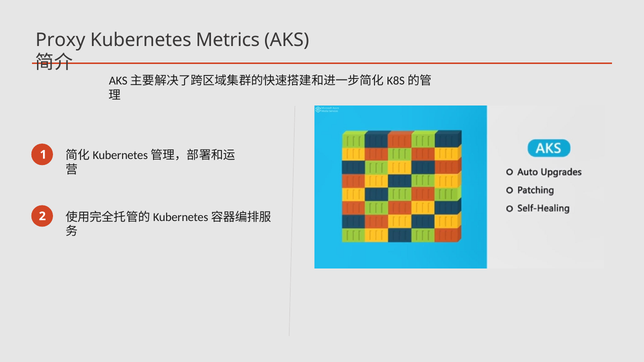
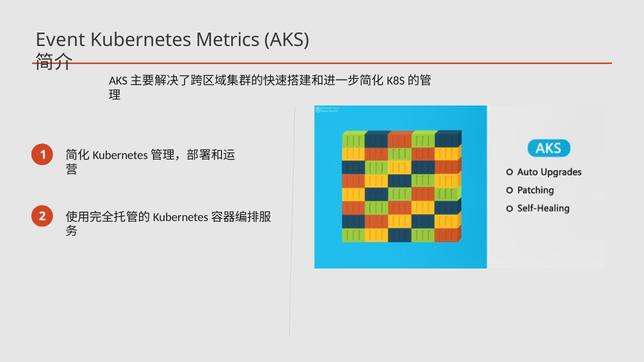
Proxy: Proxy -> Event
